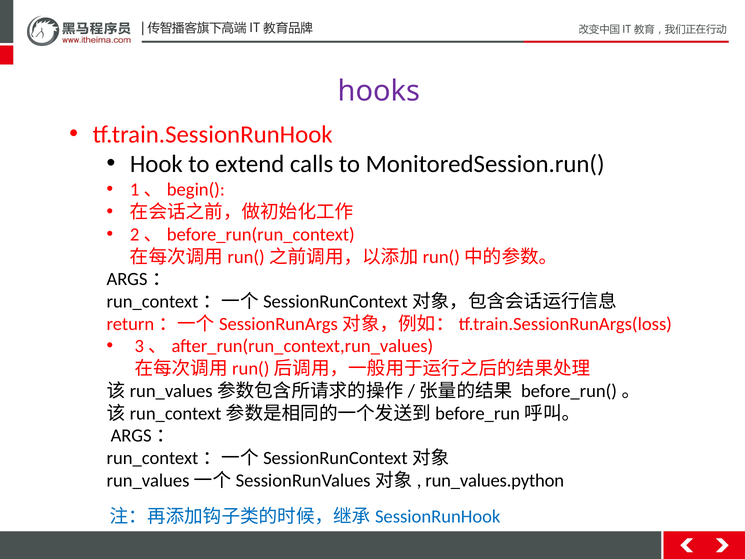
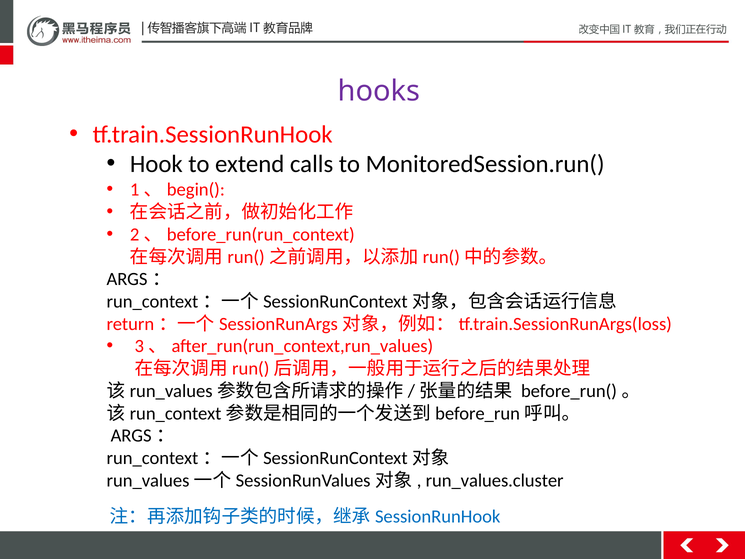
run_values.python: run_values.python -> run_values.cluster
